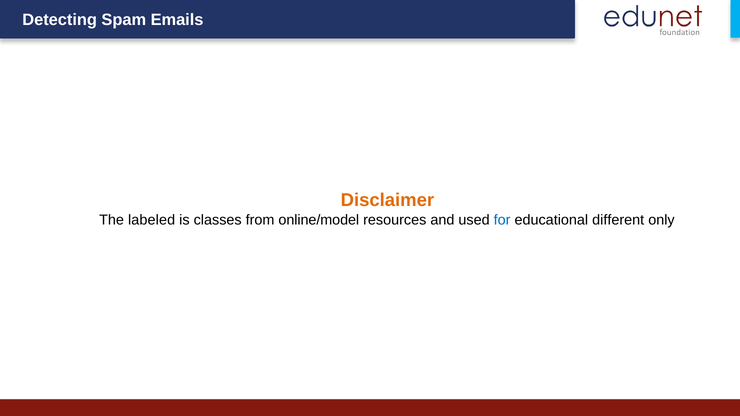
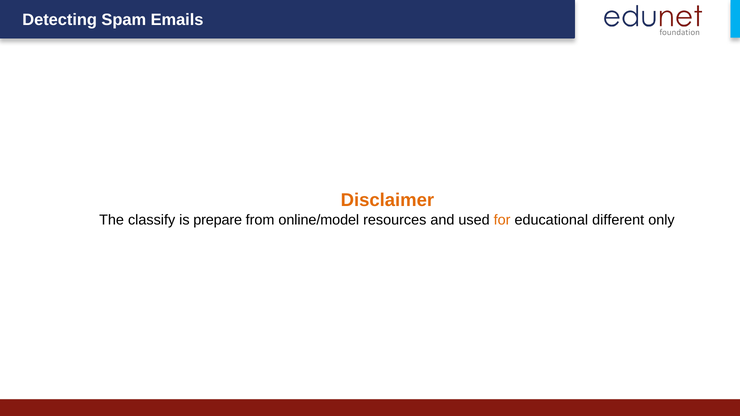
labeled: labeled -> classify
classes: classes -> prepare
for colour: blue -> orange
